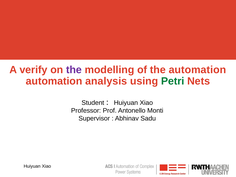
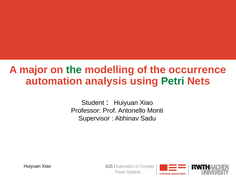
verify: verify -> major
the at (74, 70) colour: purple -> green
the automation: automation -> occurrence
